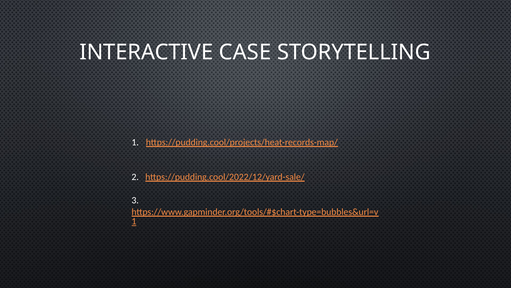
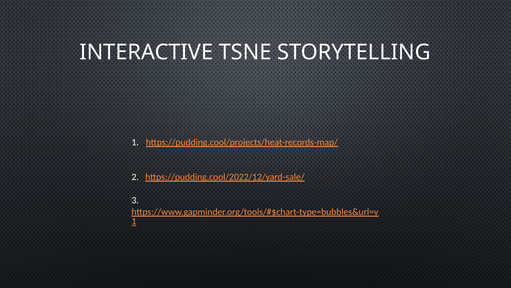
CASE: CASE -> TSNE
